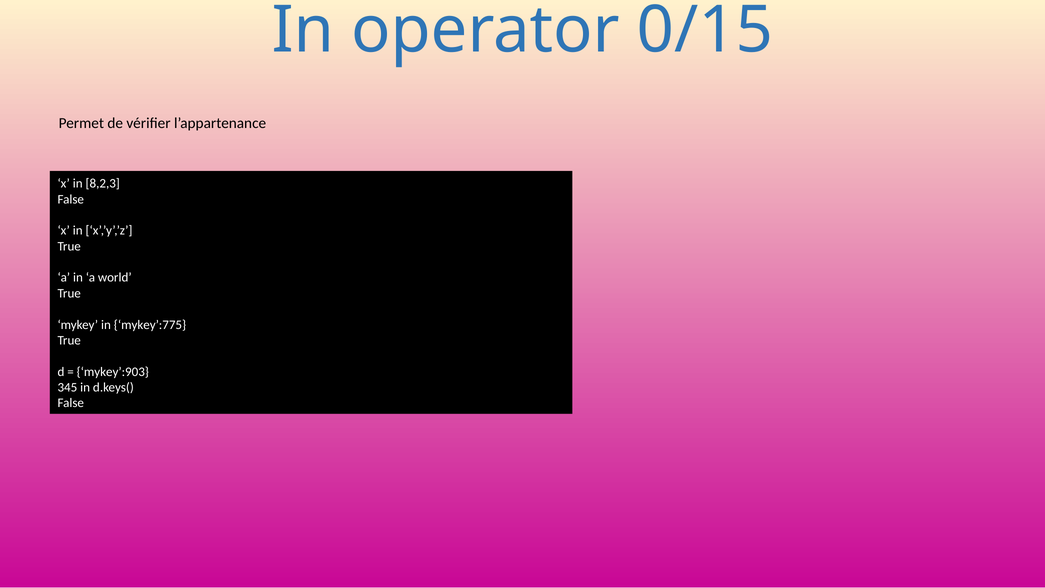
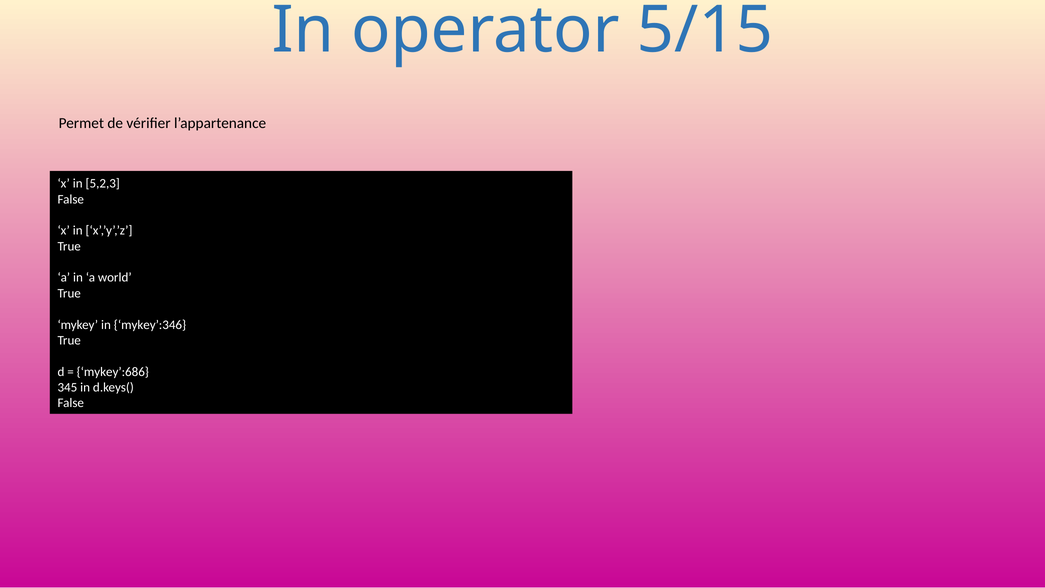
0/15: 0/15 -> 5/15
8,2,3: 8,2,3 -> 5,2,3
mykey’:775: mykey’:775 -> mykey’:346
mykey’:903: mykey’:903 -> mykey’:686
